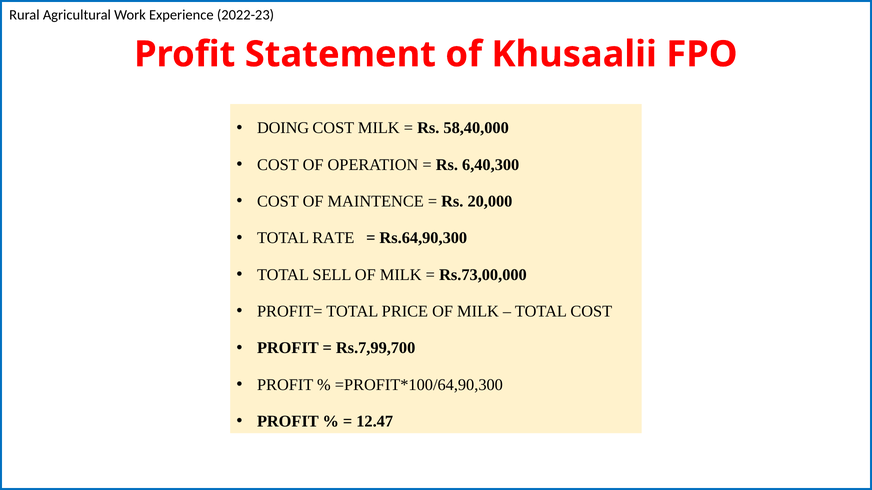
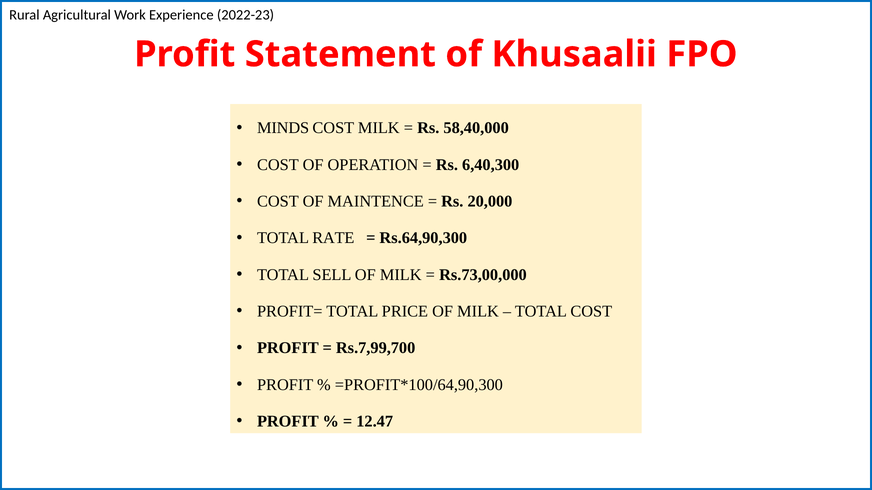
DOING: DOING -> MINDS
